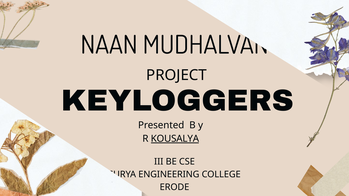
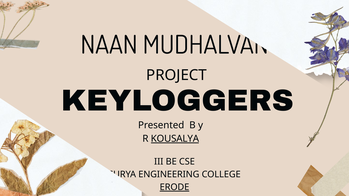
ERODE underline: none -> present
